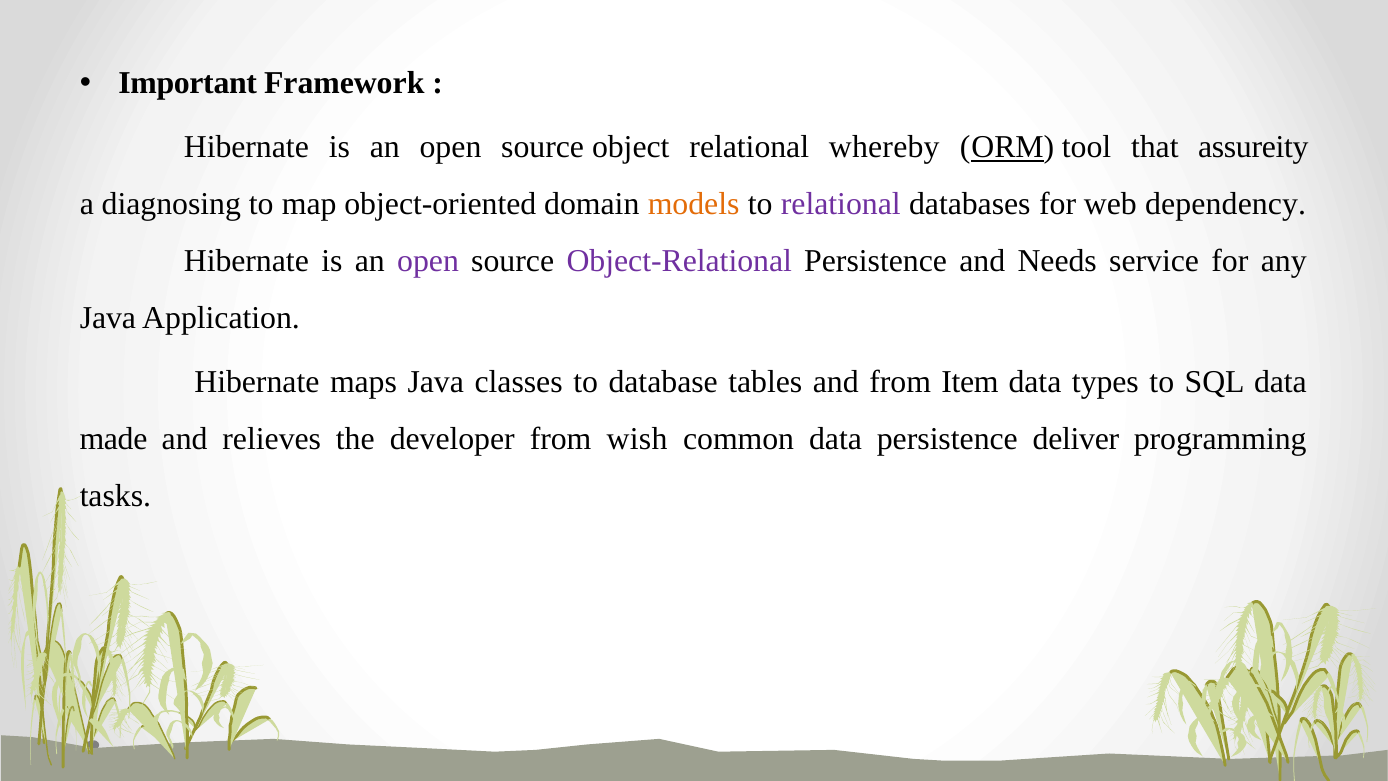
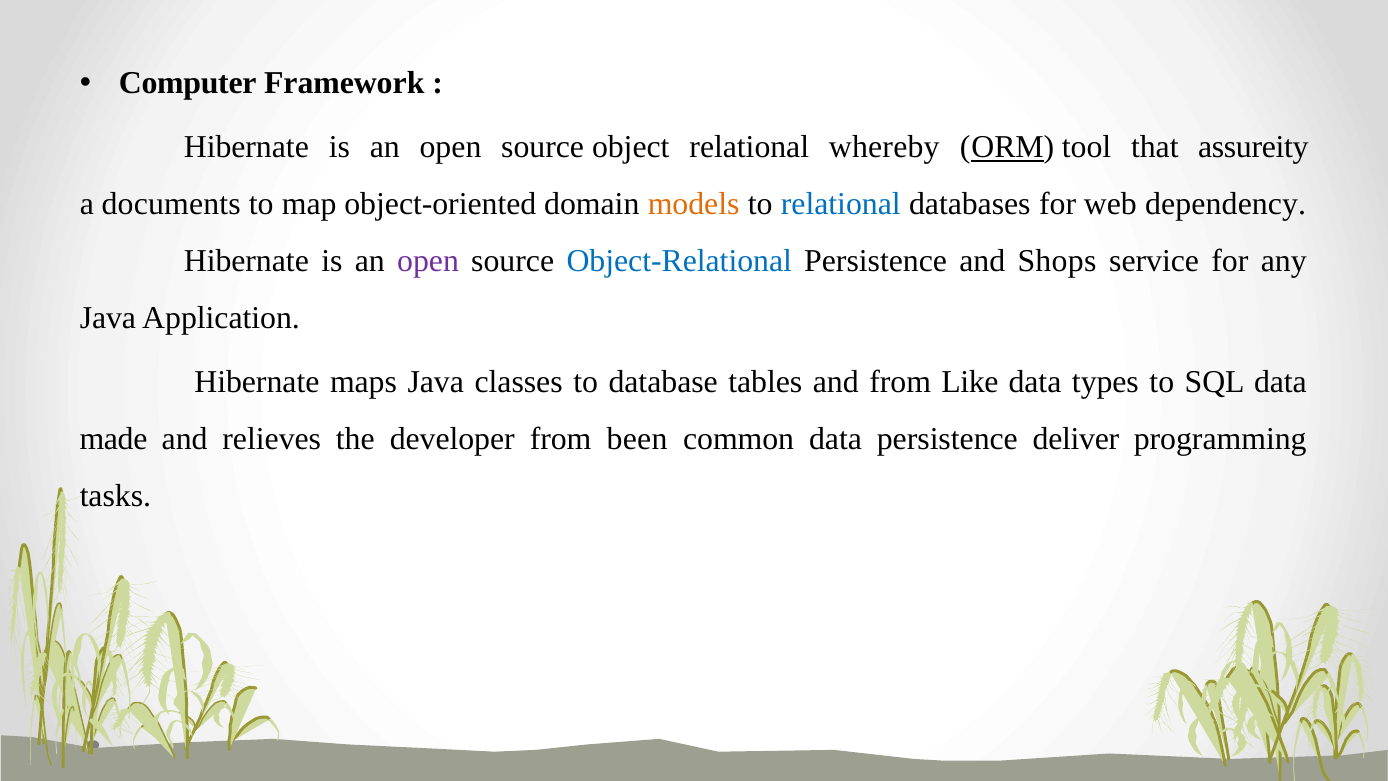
Important: Important -> Computer
diagnosing: diagnosing -> documents
relational at (841, 204) colour: purple -> blue
Object-Relational colour: purple -> blue
Needs: Needs -> Shops
Item: Item -> Like
wish: wish -> been
